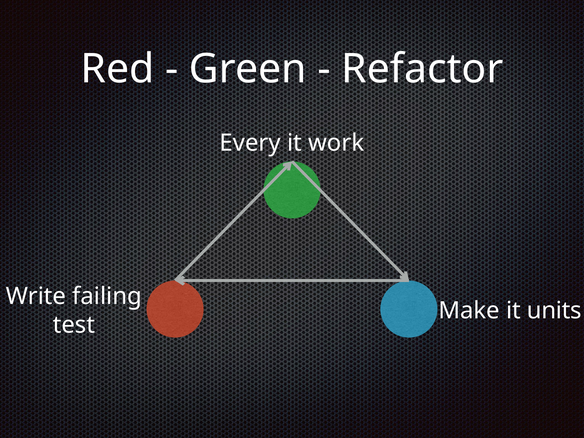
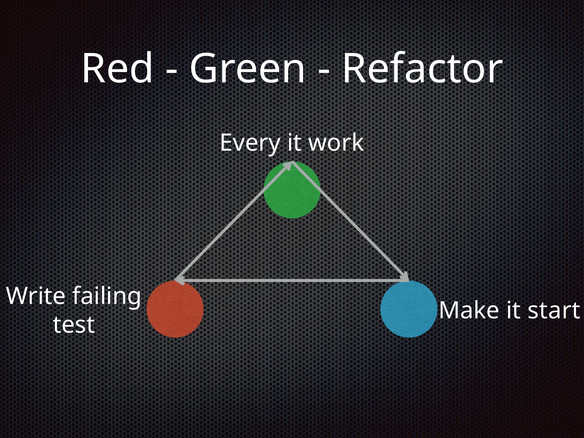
units: units -> start
